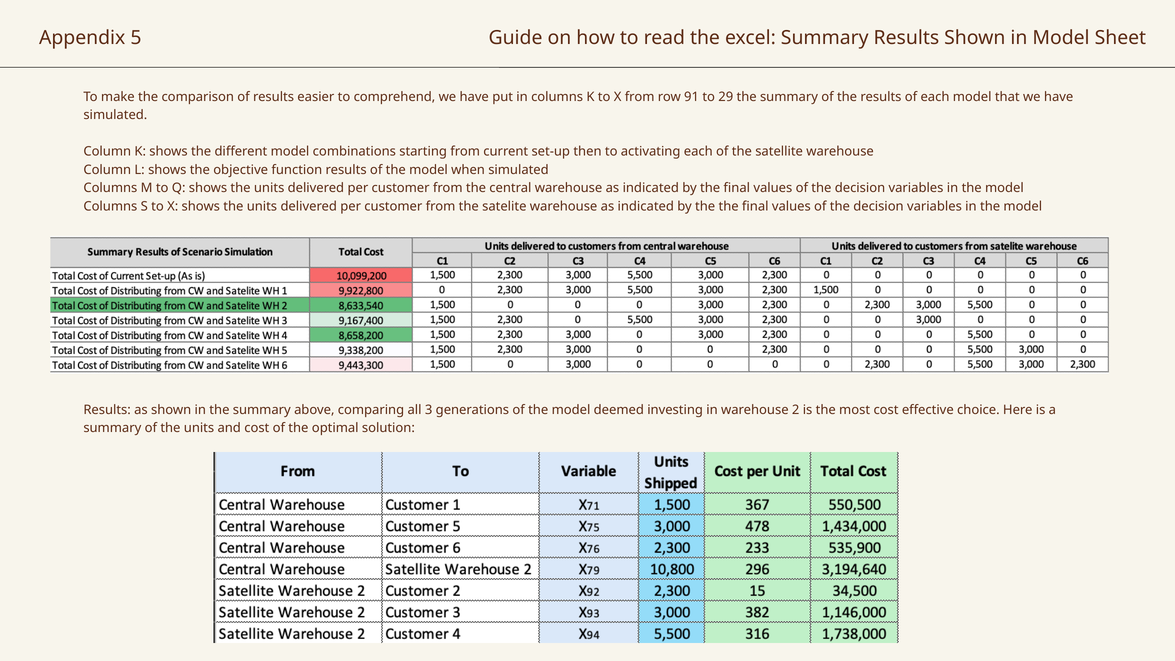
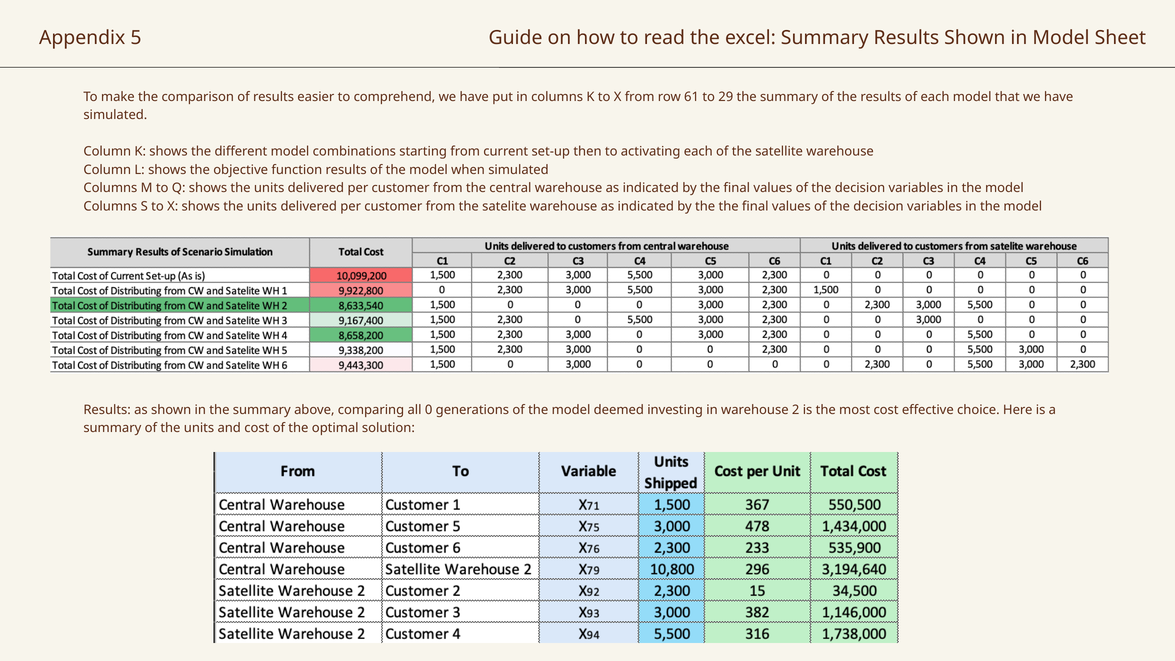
91: 91 -> 61
3: 3 -> 0
